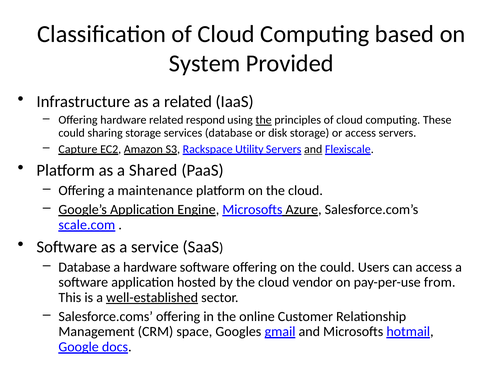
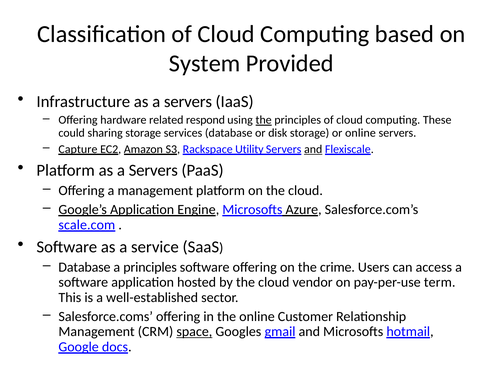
Infrastructure as a related: related -> servers
or access: access -> online
Platform as a Shared: Shared -> Servers
a maintenance: maintenance -> management
a hardware: hardware -> principles
the could: could -> crime
from: from -> term
well-established underline: present -> none
space underline: none -> present
